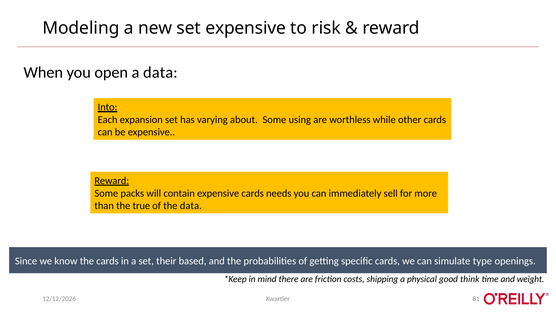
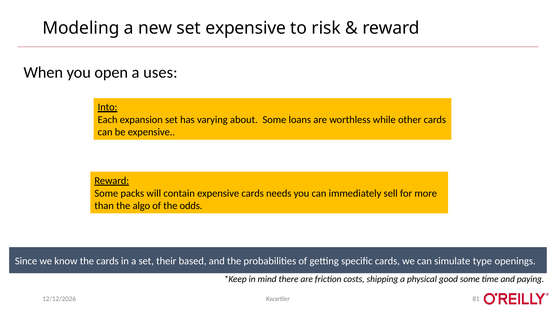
a data: data -> uses
using: using -> loans
true: true -> algo
the data: data -> odds
good think: think -> some
weight: weight -> paying
